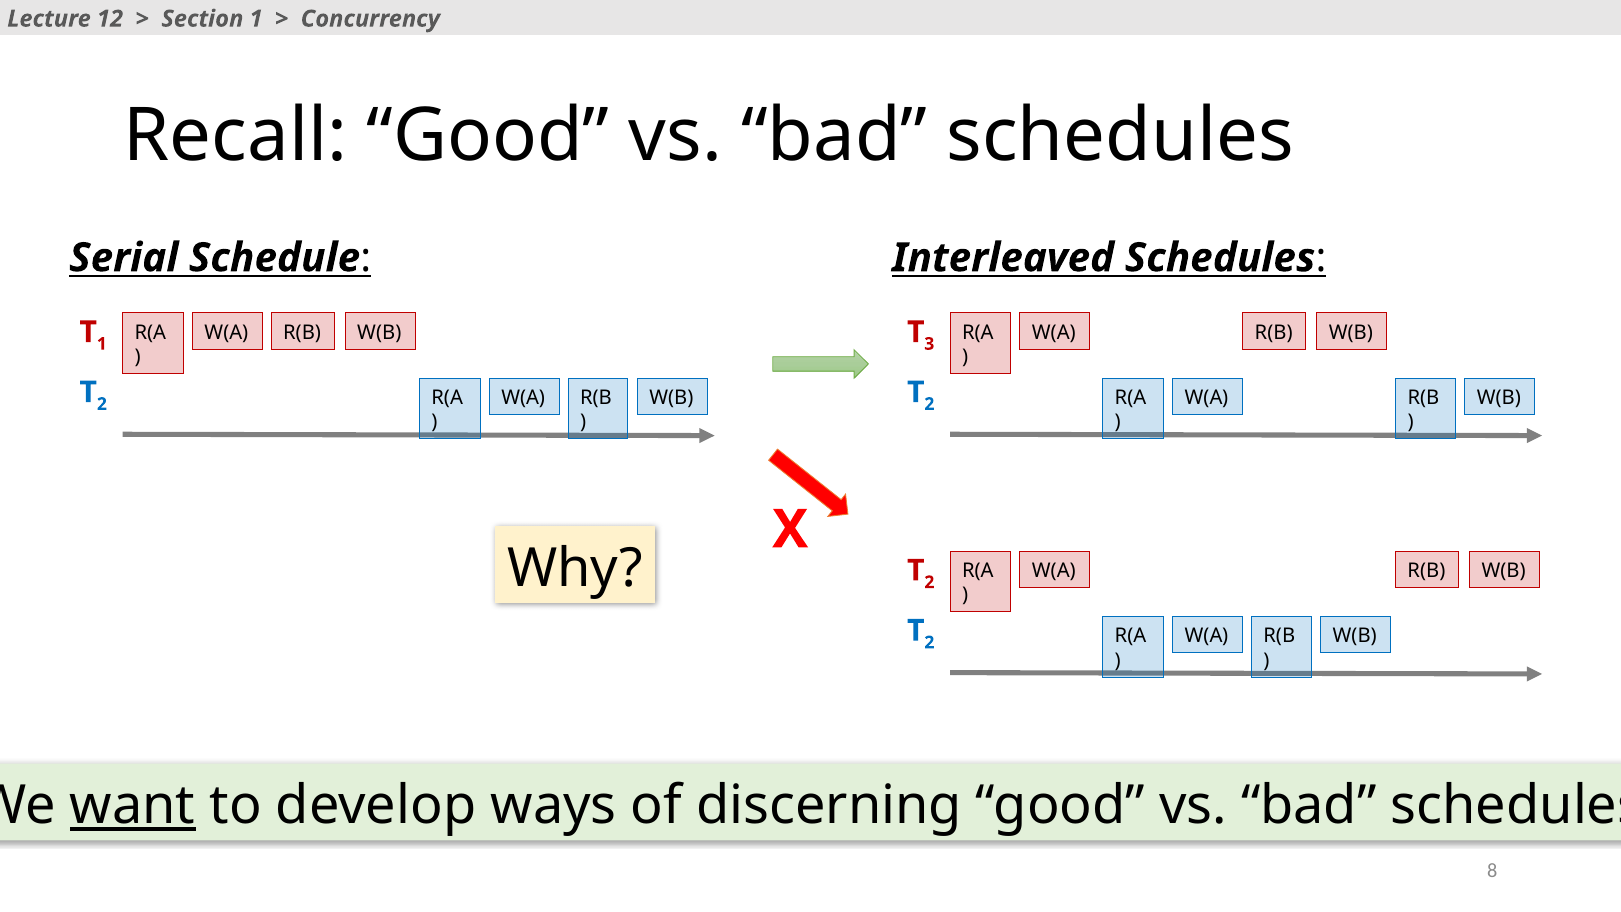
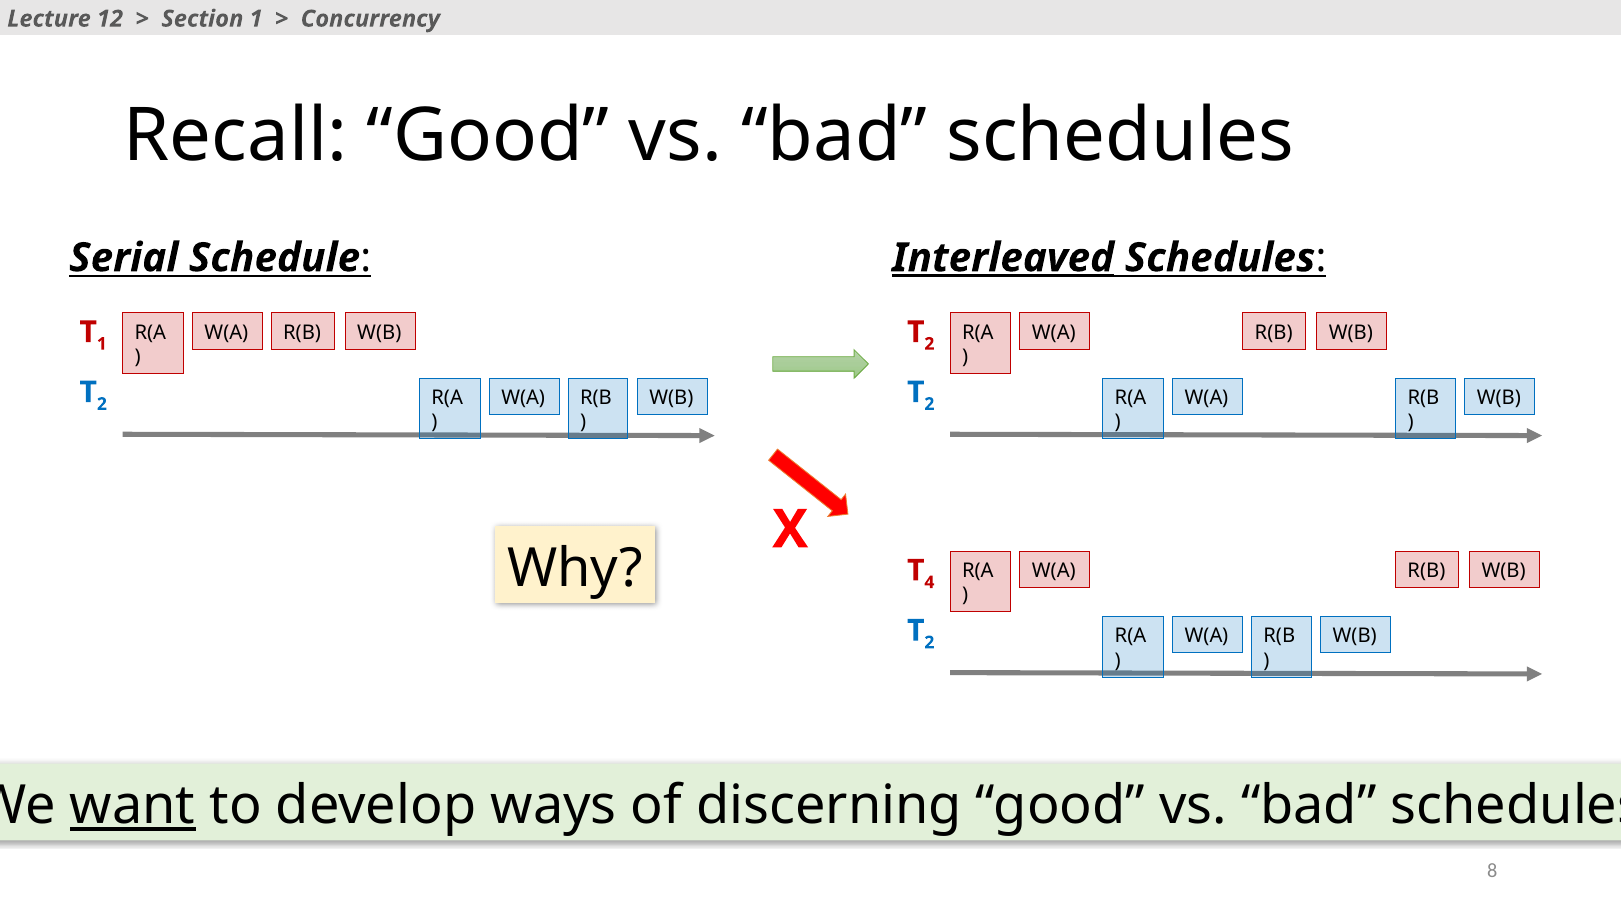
Interleaved underline: none -> present
3 at (929, 344): 3 -> 2
2 at (929, 582): 2 -> 4
